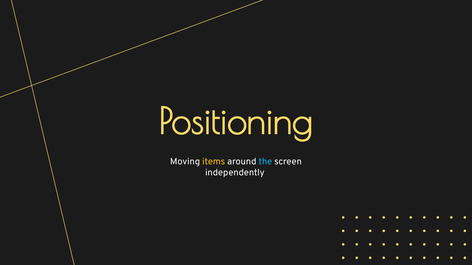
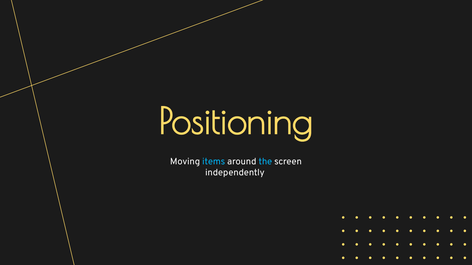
items colour: yellow -> light blue
